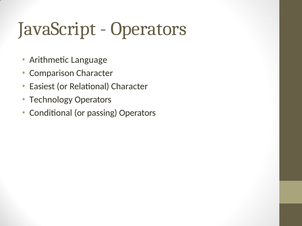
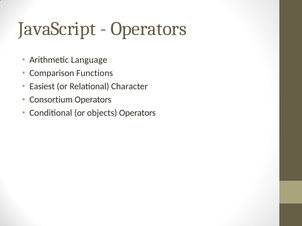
Comparison Character: Character -> Functions
Technology: Technology -> Consortium
passing: passing -> objects
